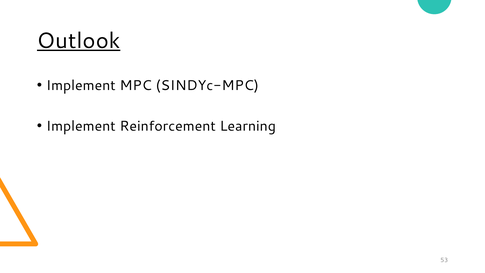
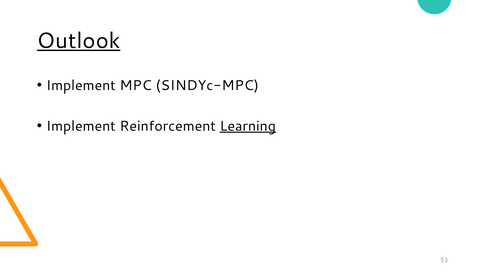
Learning underline: none -> present
